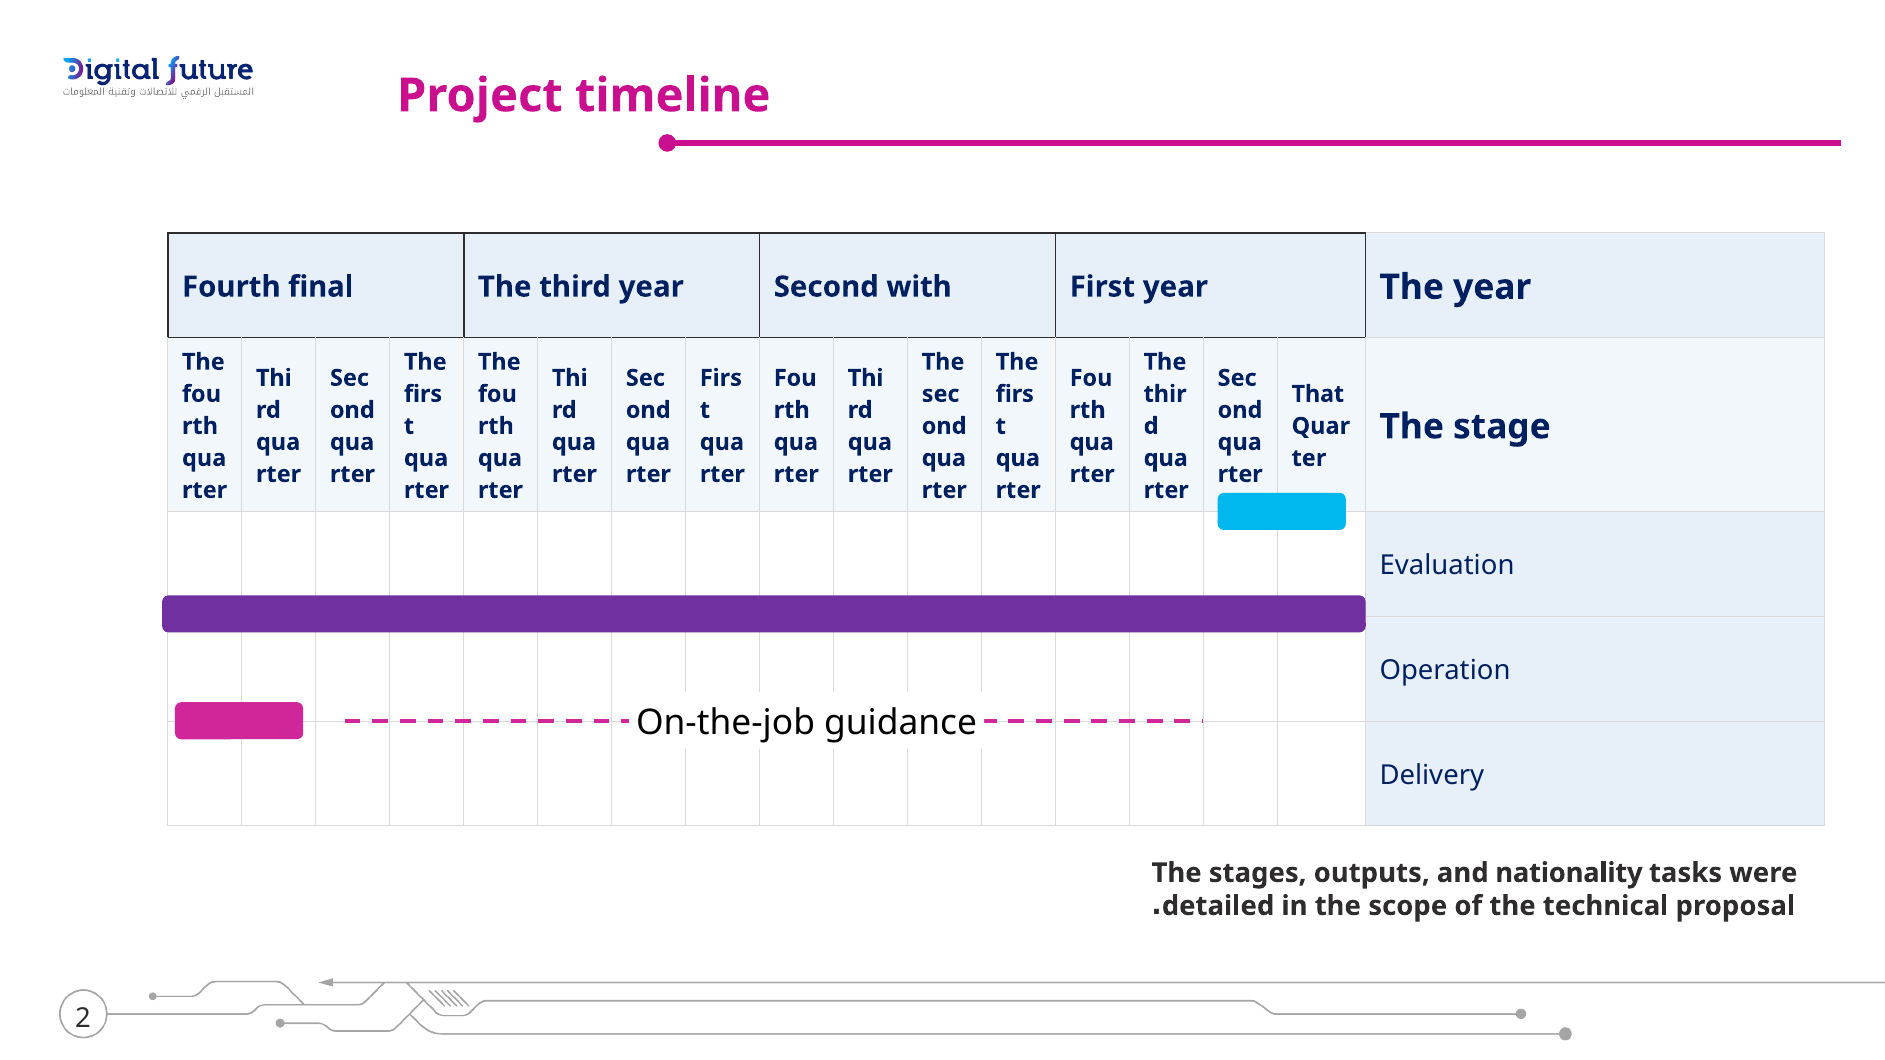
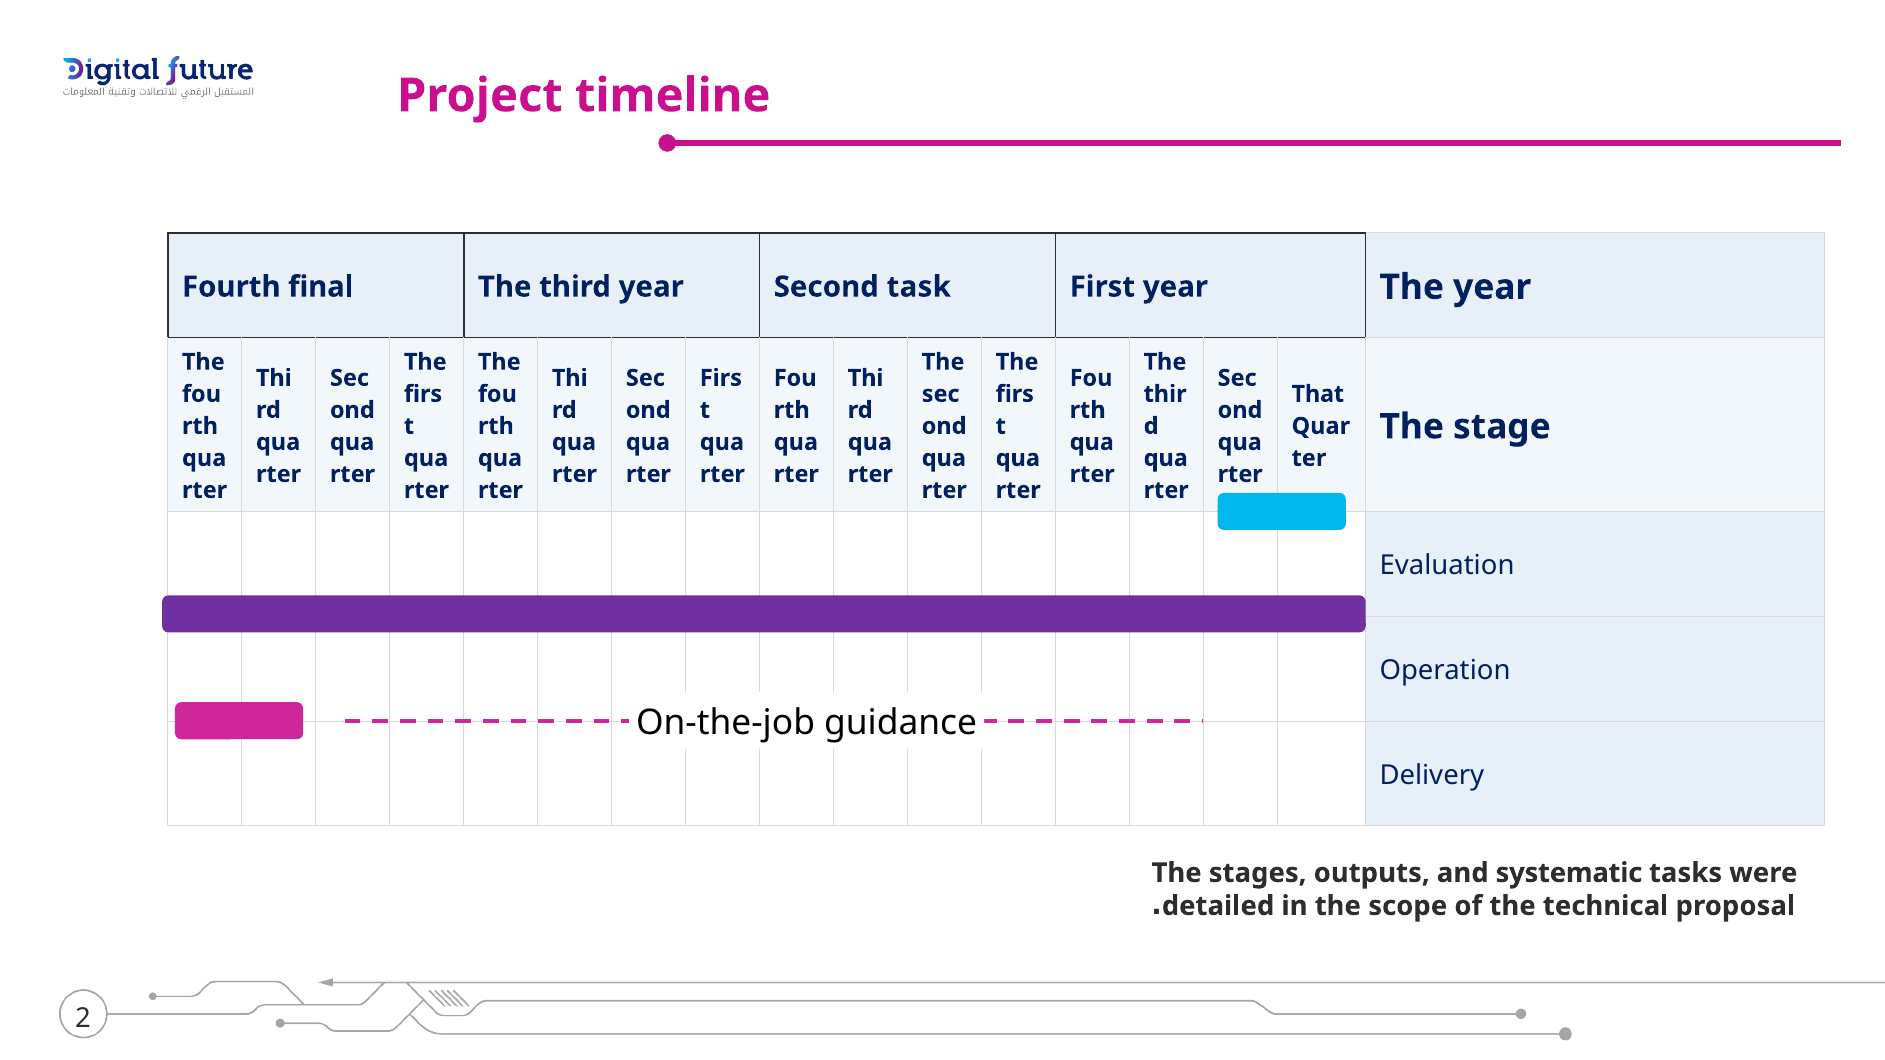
with: with -> task
nationality: nationality -> systematic
